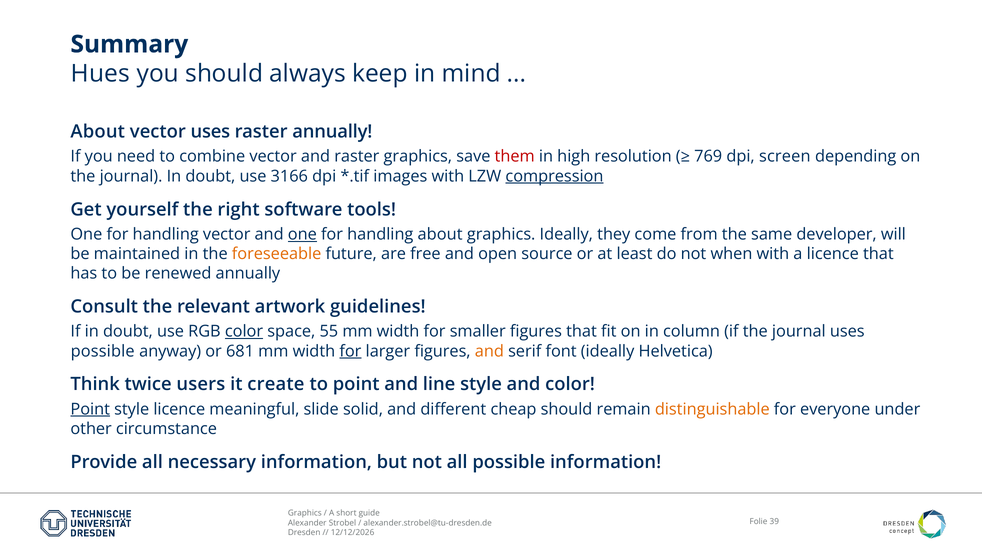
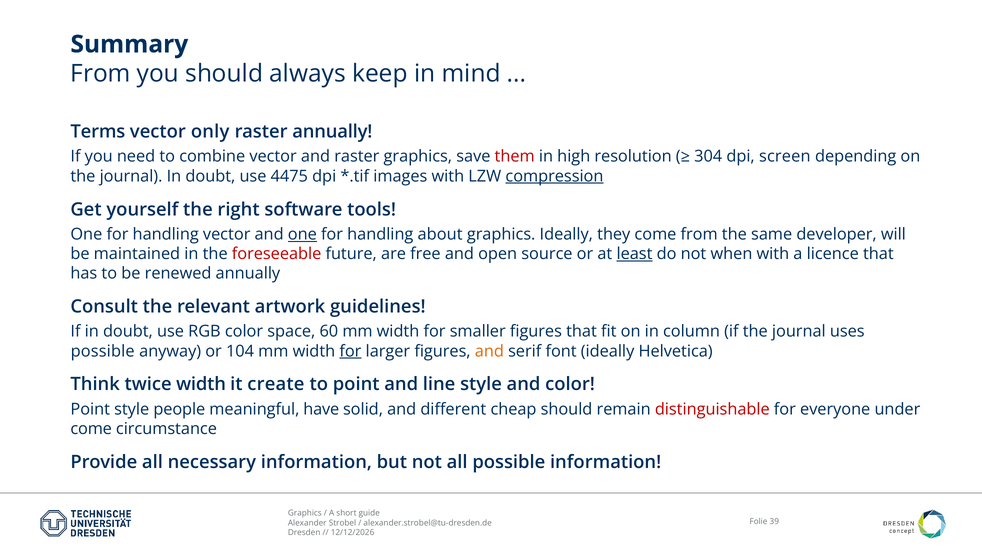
Hues at (100, 74): Hues -> From
About at (98, 132): About -> Terms
vector uses: uses -> only
769: 769 -> 304
3166: 3166 -> 4475
foreseeable colour: orange -> red
least underline: none -> present
color at (244, 332) underline: present -> none
55: 55 -> 60
681: 681 -> 104
twice users: users -> width
Point at (90, 409) underline: present -> none
style licence: licence -> people
slide: slide -> have
distinguishable colour: orange -> red
other at (91, 429): other -> come
